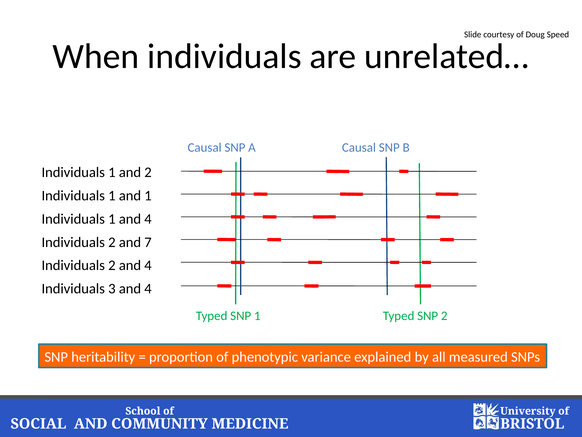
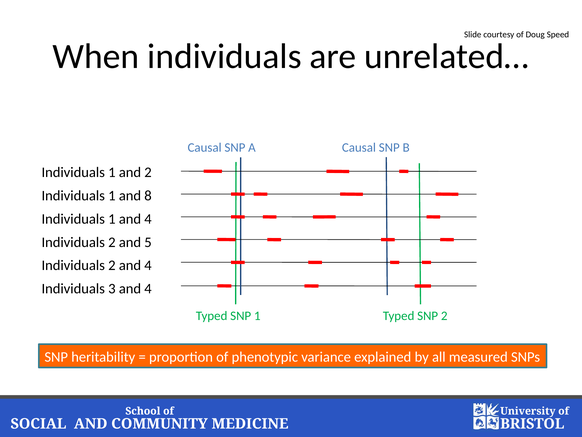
and 1: 1 -> 8
7: 7 -> 5
